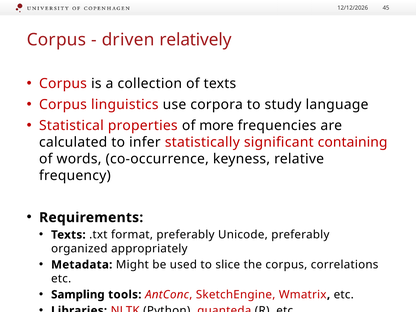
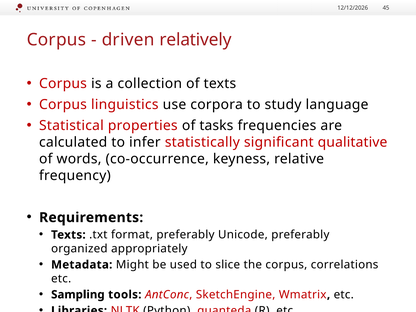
more: more -> tasks
containing: containing -> qualitative
